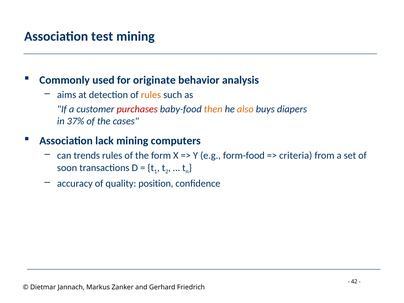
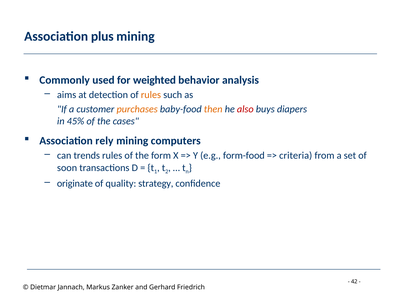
test: test -> plus
originate: originate -> weighted
purchases colour: red -> orange
also colour: orange -> red
37%: 37% -> 45%
lack: lack -> rely
accuracy: accuracy -> originate
position: position -> strategy
